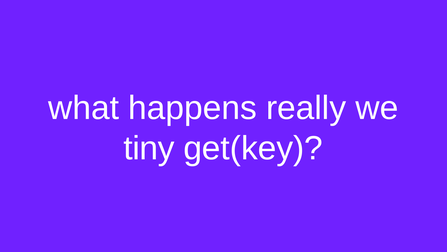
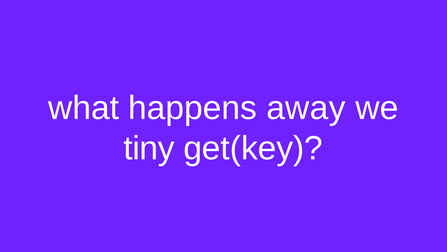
really: really -> away
